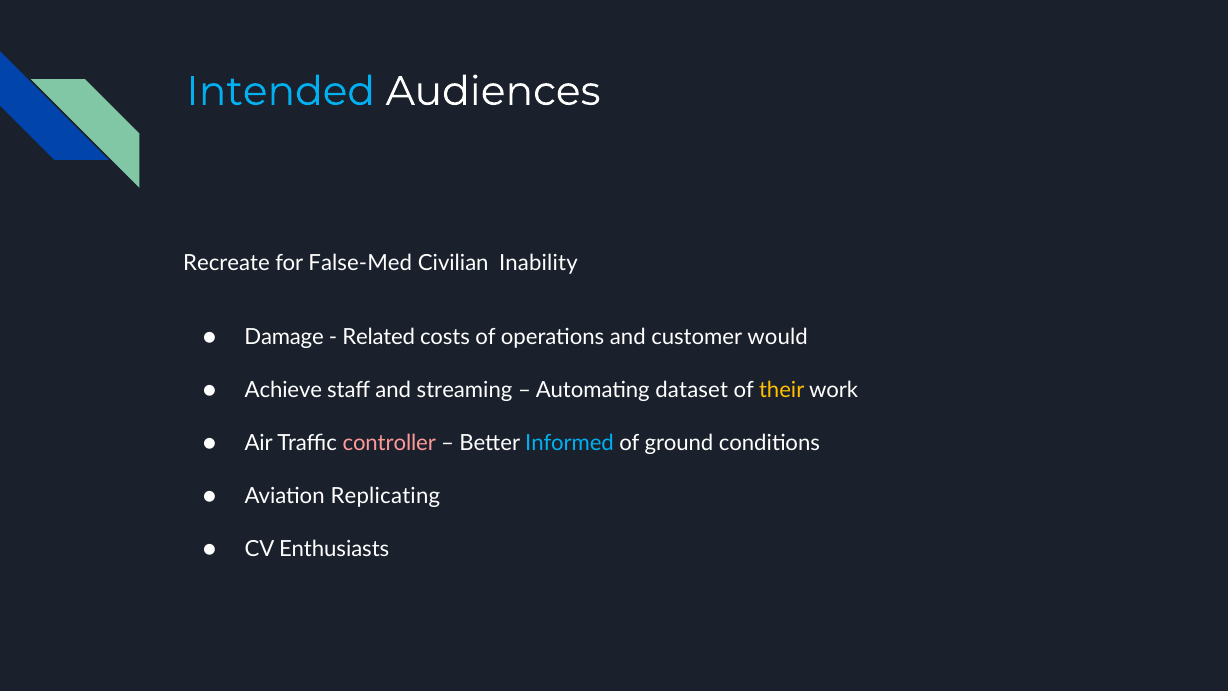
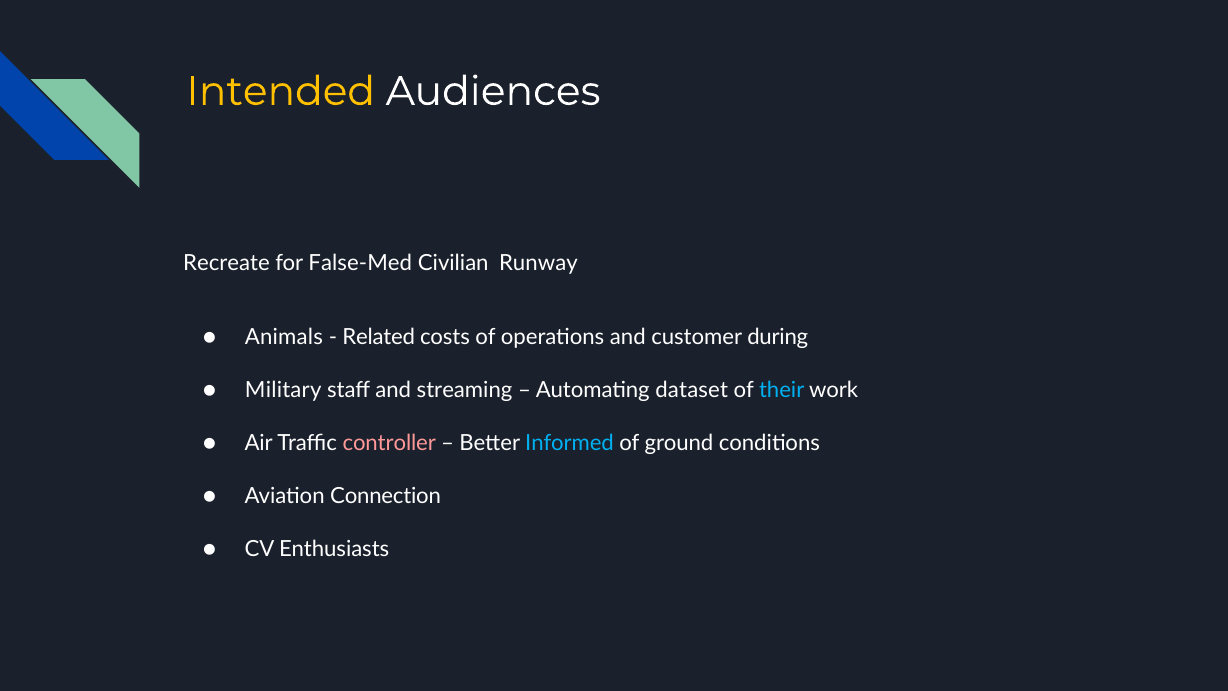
Intended colour: light blue -> yellow
Inability: Inability -> Runway
Damage: Damage -> Animals
would: would -> during
Achieve: Achieve -> Military
their colour: yellow -> light blue
Replicating: Replicating -> Connection
